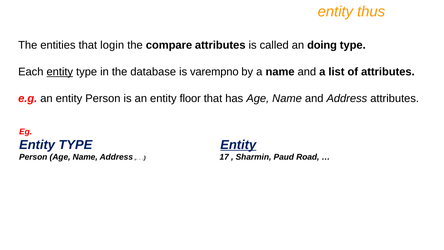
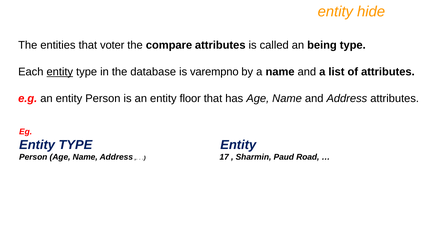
thus: thus -> hide
login: login -> voter
doing: doing -> being
Entity at (238, 145) underline: present -> none
